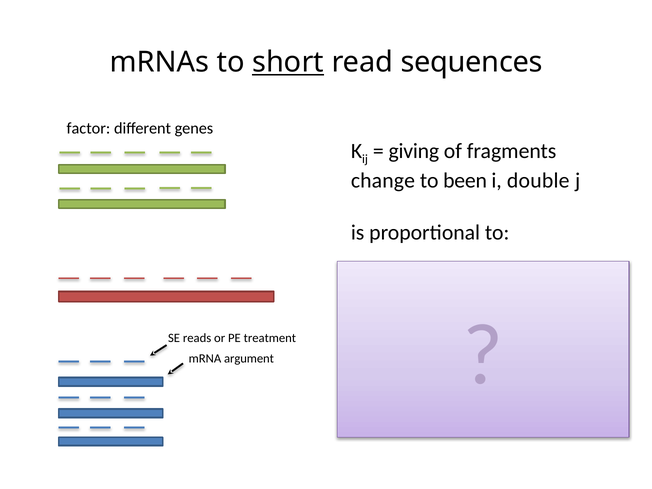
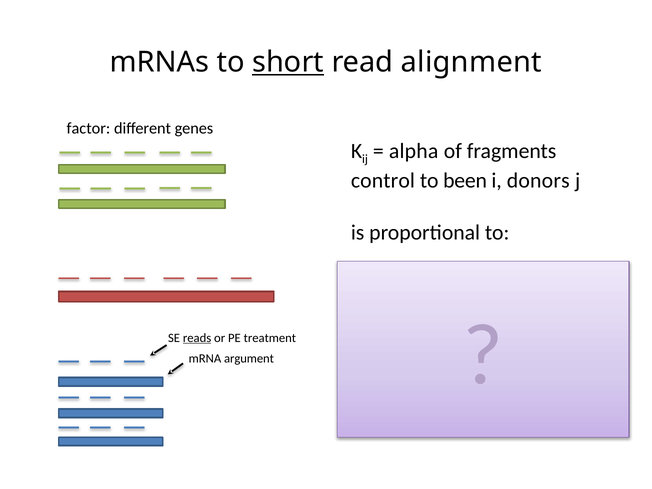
read sequences: sequences -> alignment
giving: giving -> alpha
change: change -> control
double: double -> donors
reads underline: none -> present
